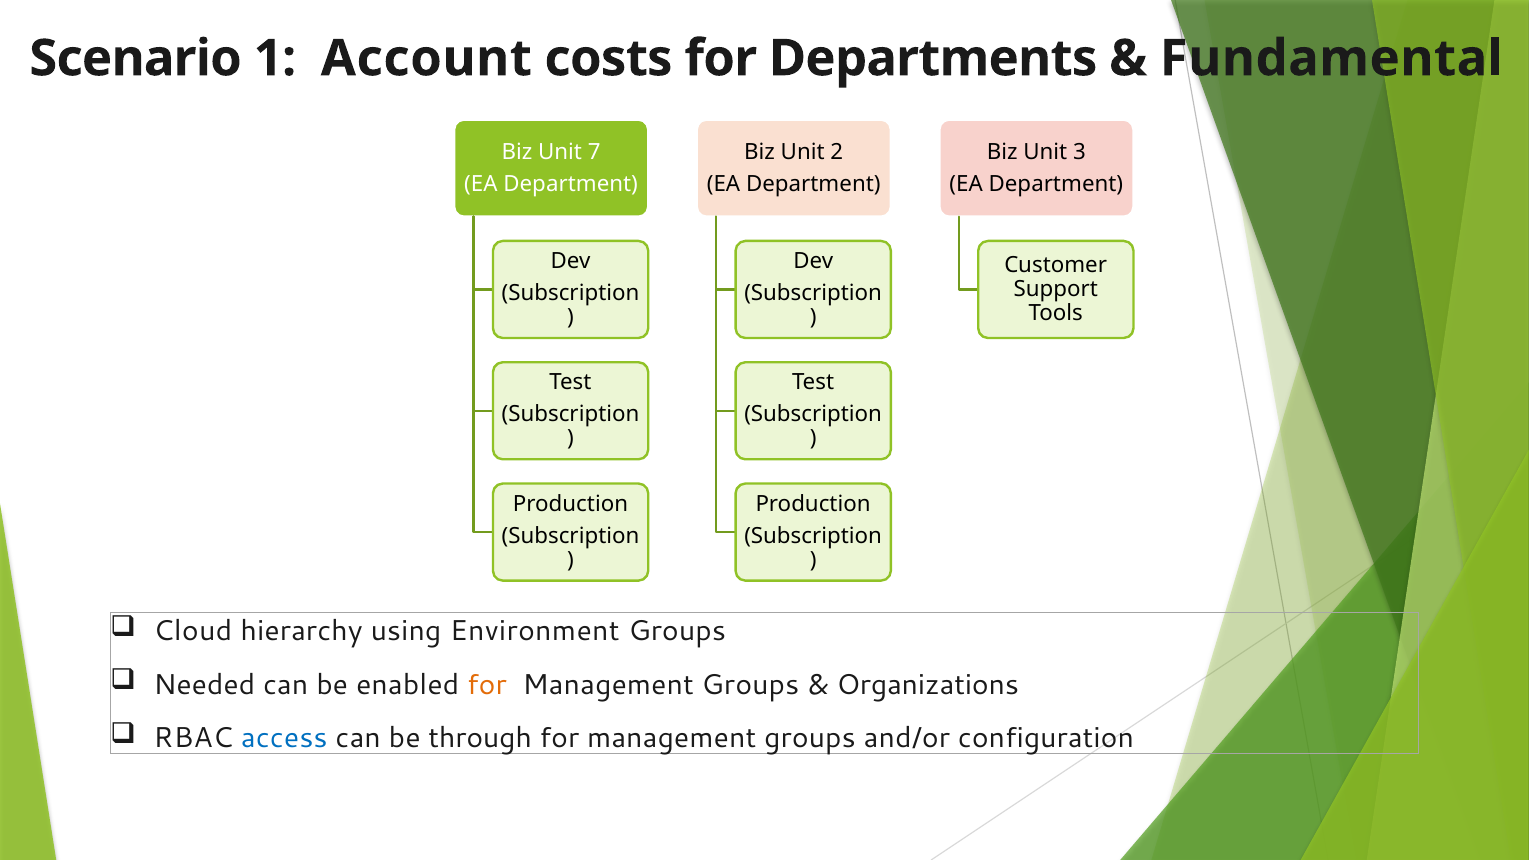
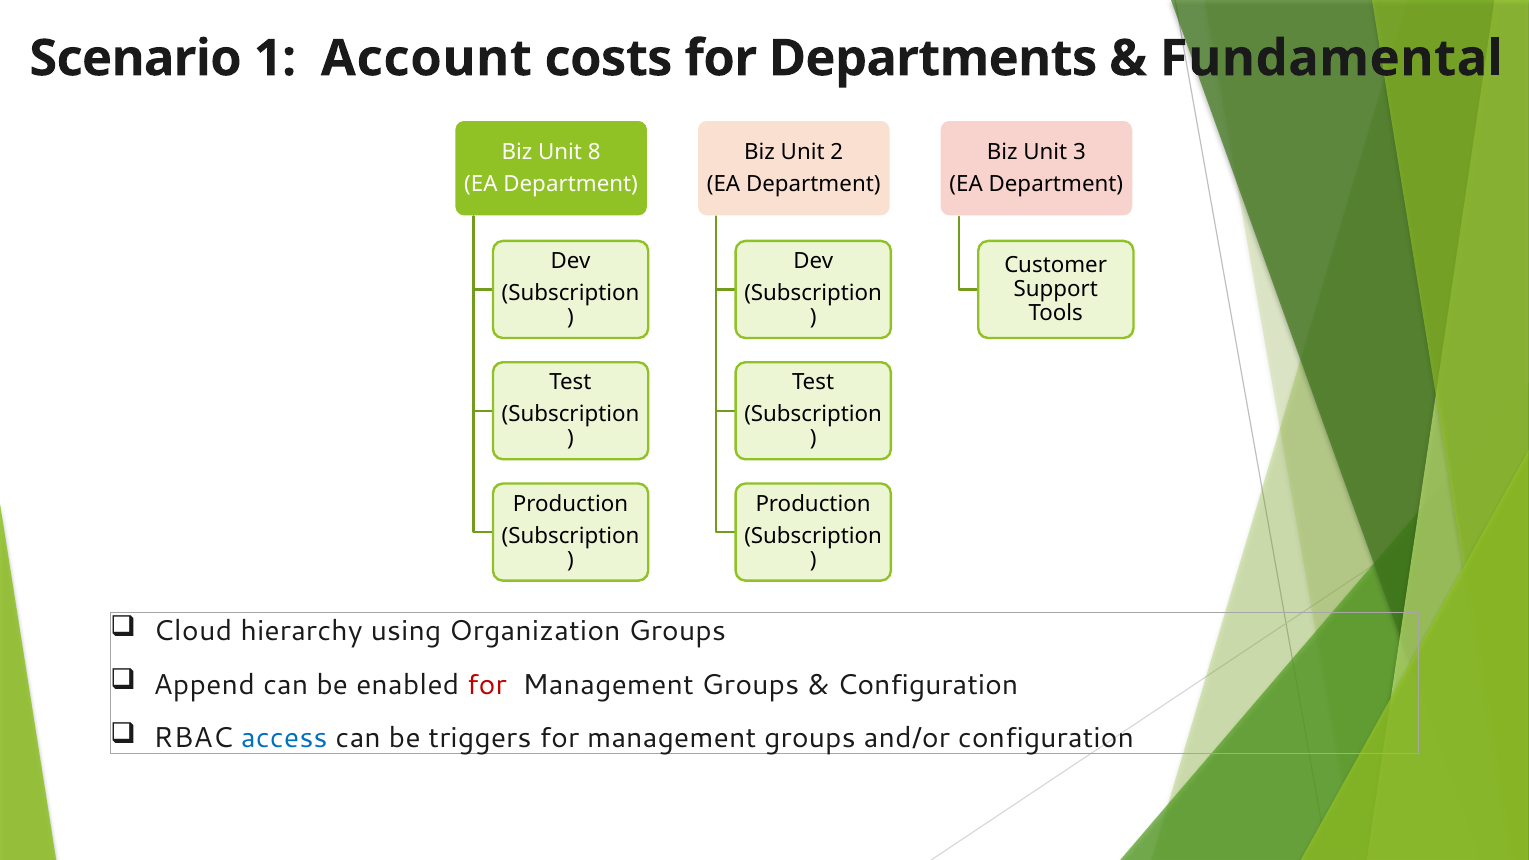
7: 7 -> 8
Environment: Environment -> Organization
Needed: Needed -> Append
for at (487, 685) colour: orange -> red
Organizations at (928, 685): Organizations -> Configuration
through: through -> triggers
